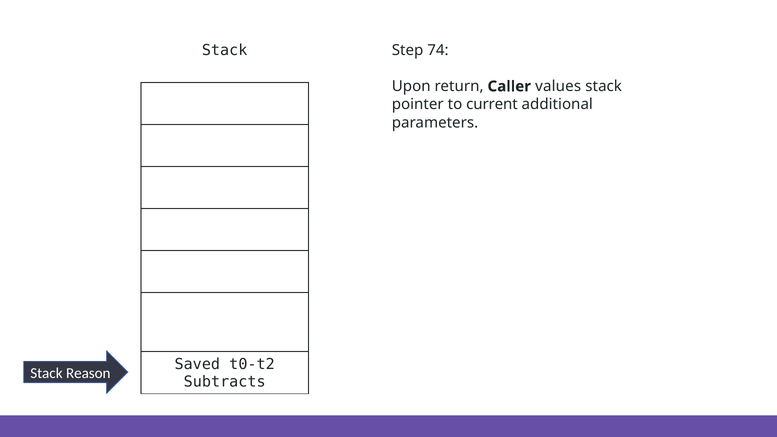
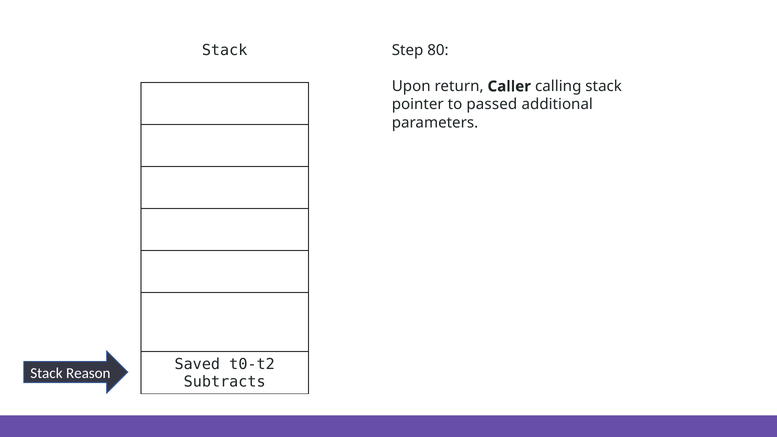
74: 74 -> 80
values: values -> calling
current: current -> passed
